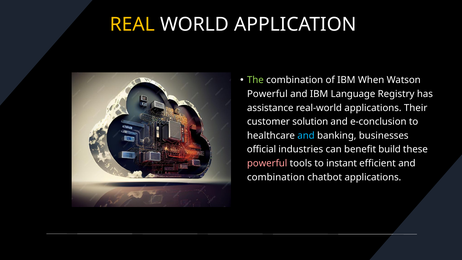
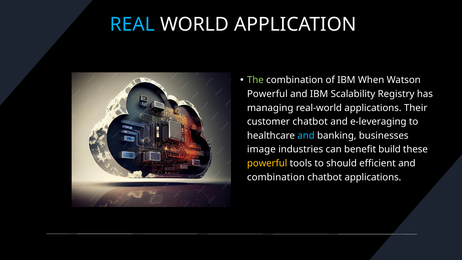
REAL colour: yellow -> light blue
Language: Language -> Scalability
assistance: assistance -> managing
customer solution: solution -> chatbot
e-conclusion: e-conclusion -> e-leveraging
official: official -> image
powerful at (267, 163) colour: pink -> yellow
instant: instant -> should
